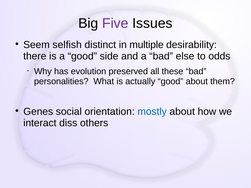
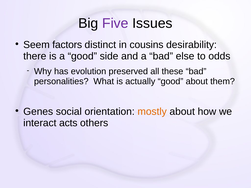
selfish: selfish -> factors
multiple: multiple -> cousins
mostly colour: blue -> orange
diss: diss -> acts
